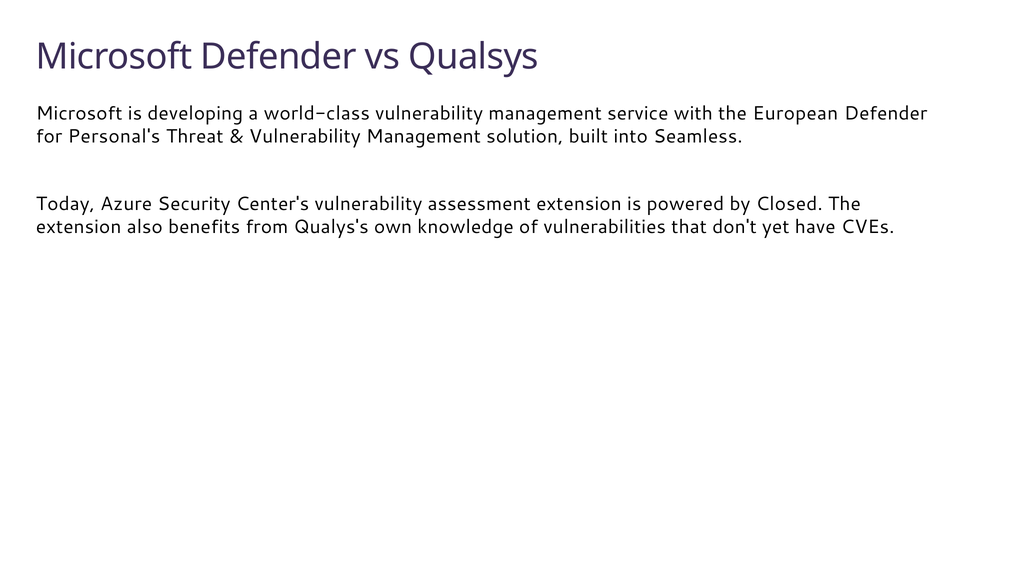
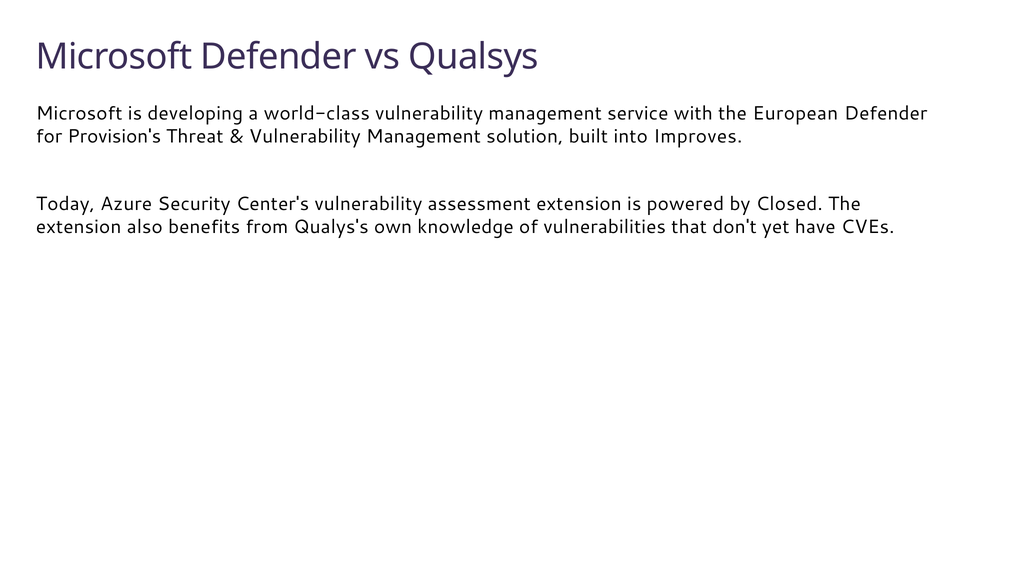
Personal's: Personal's -> Provision's
Seamless: Seamless -> Improves
